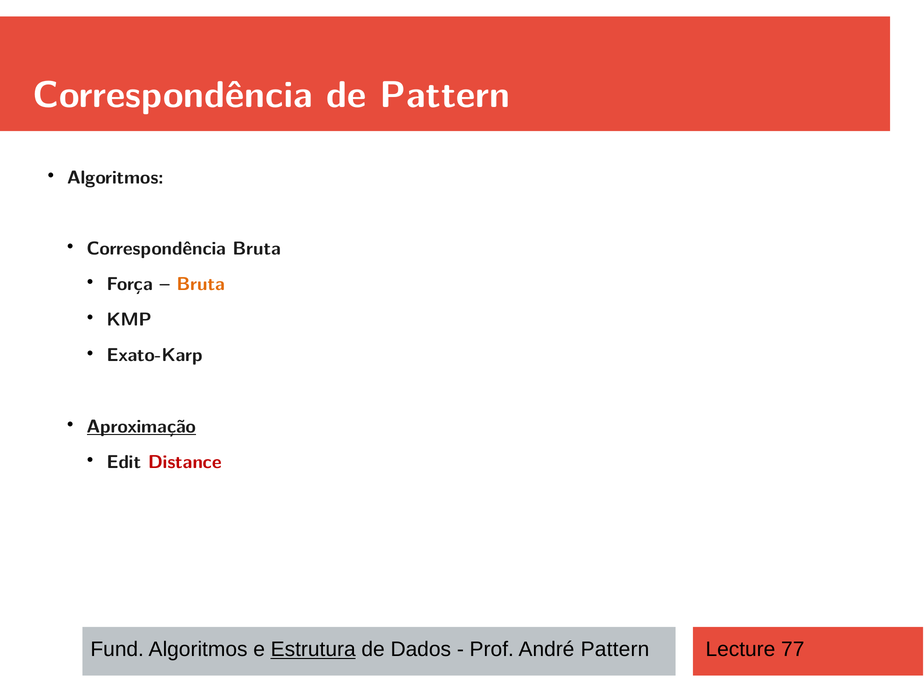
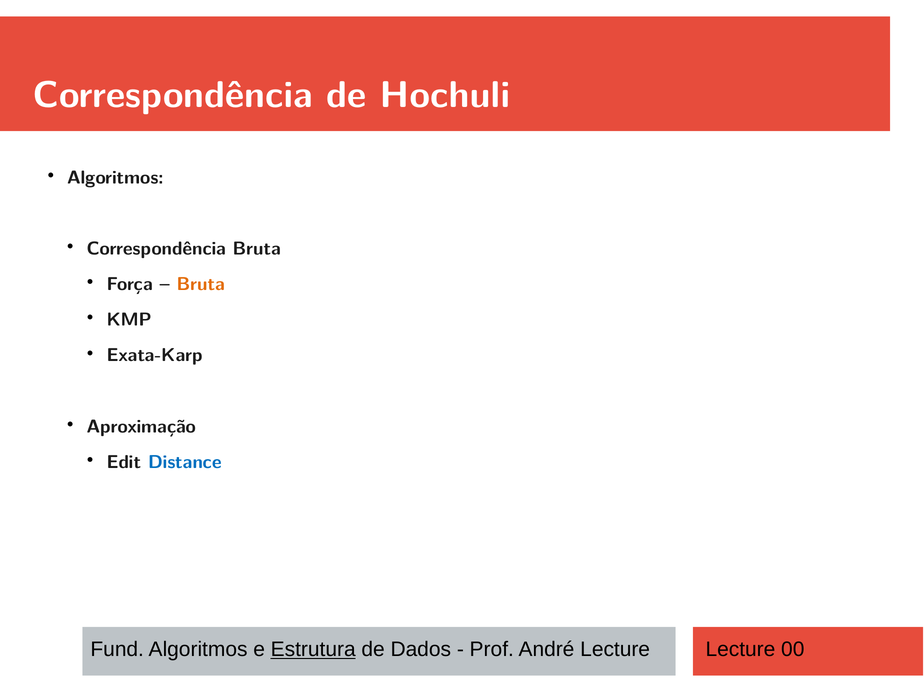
de Pattern: Pattern -> Hochuli
Exato-Karp: Exato-Karp -> Exata-Karp
Aproximação underline: present -> none
Distance colour: red -> blue
André Pattern: Pattern -> Lecture
77: 77 -> 00
